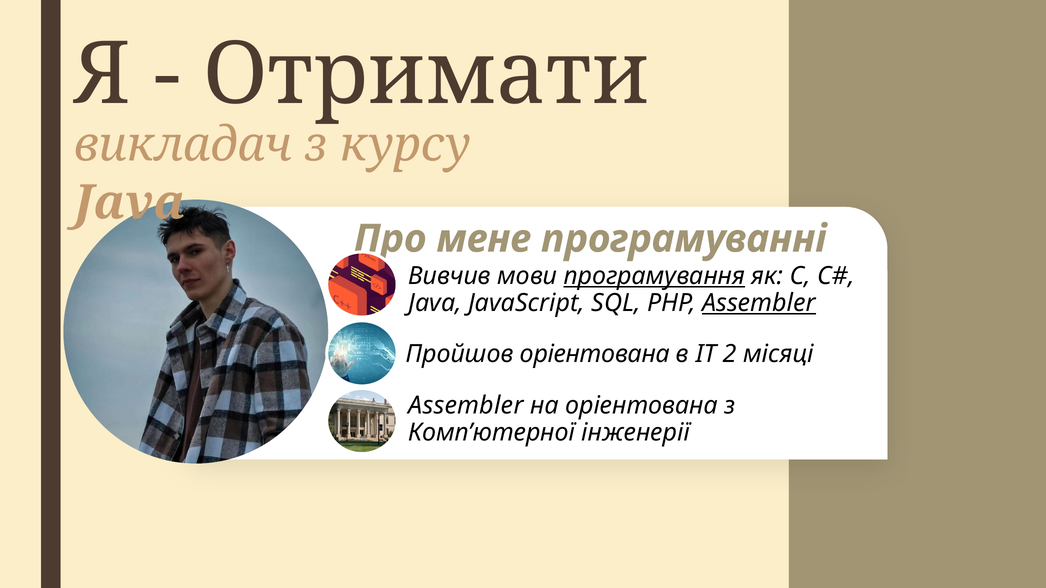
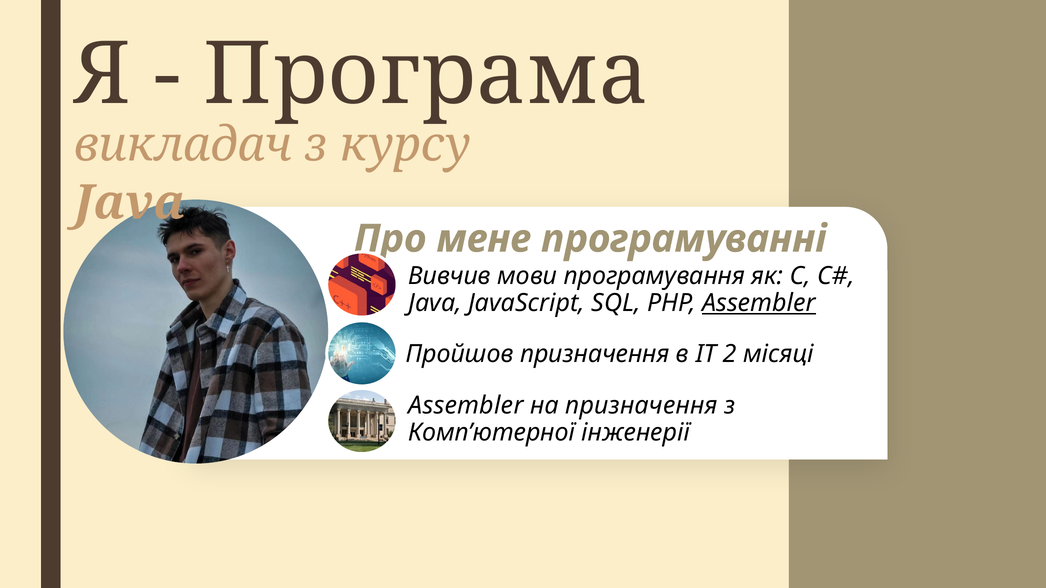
Отримати: Отримати -> Програма
програмування underline: present -> none
Пройшов оріентована: оріентована -> призначення
на оріентована: оріентована -> призначення
